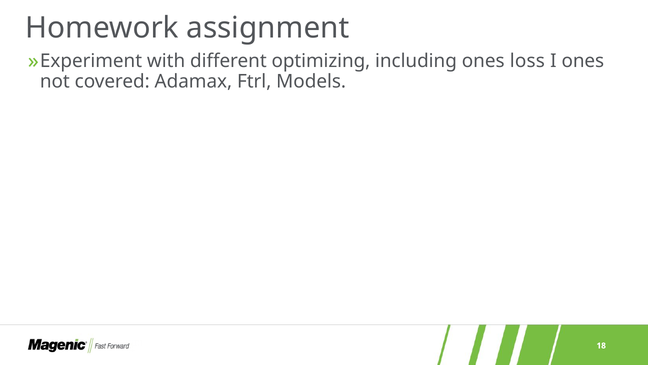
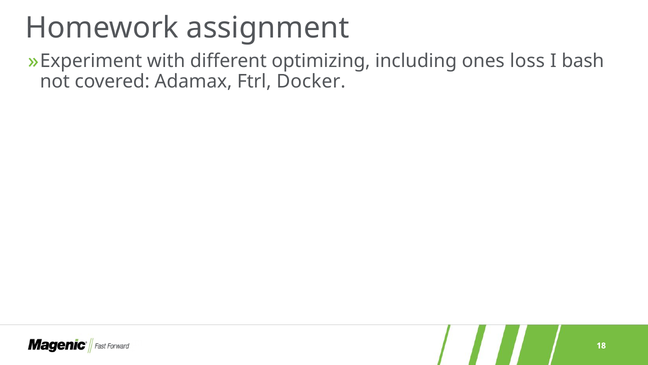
I ones: ones -> bash
Models: Models -> Docker
